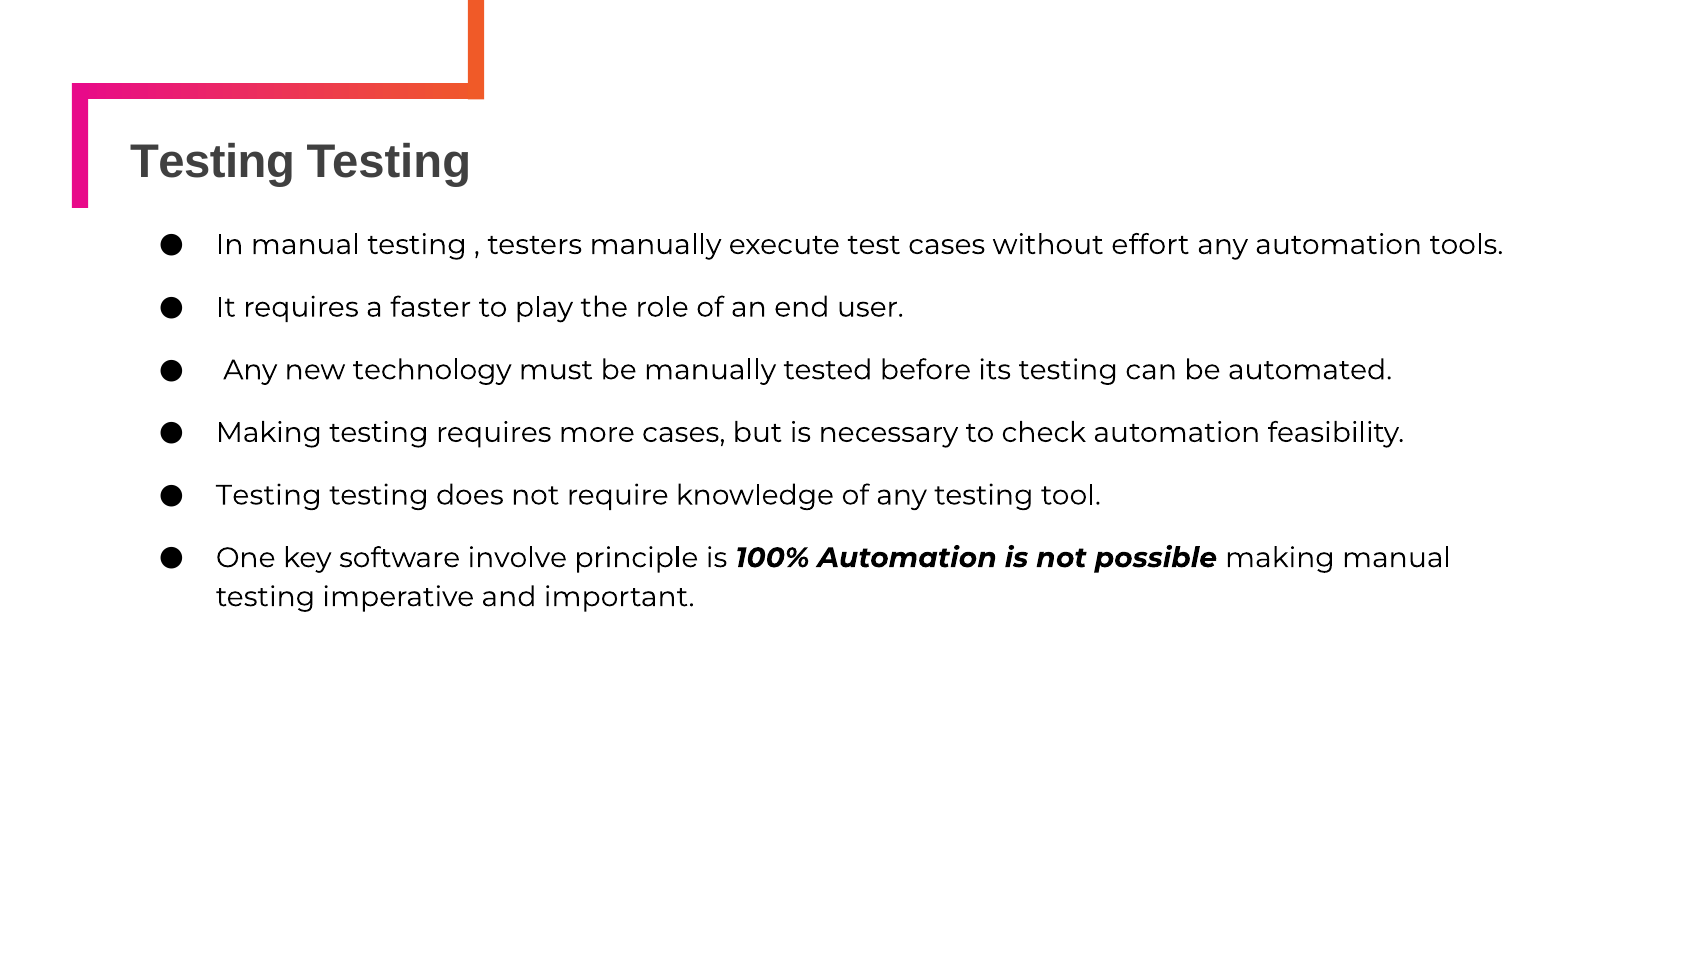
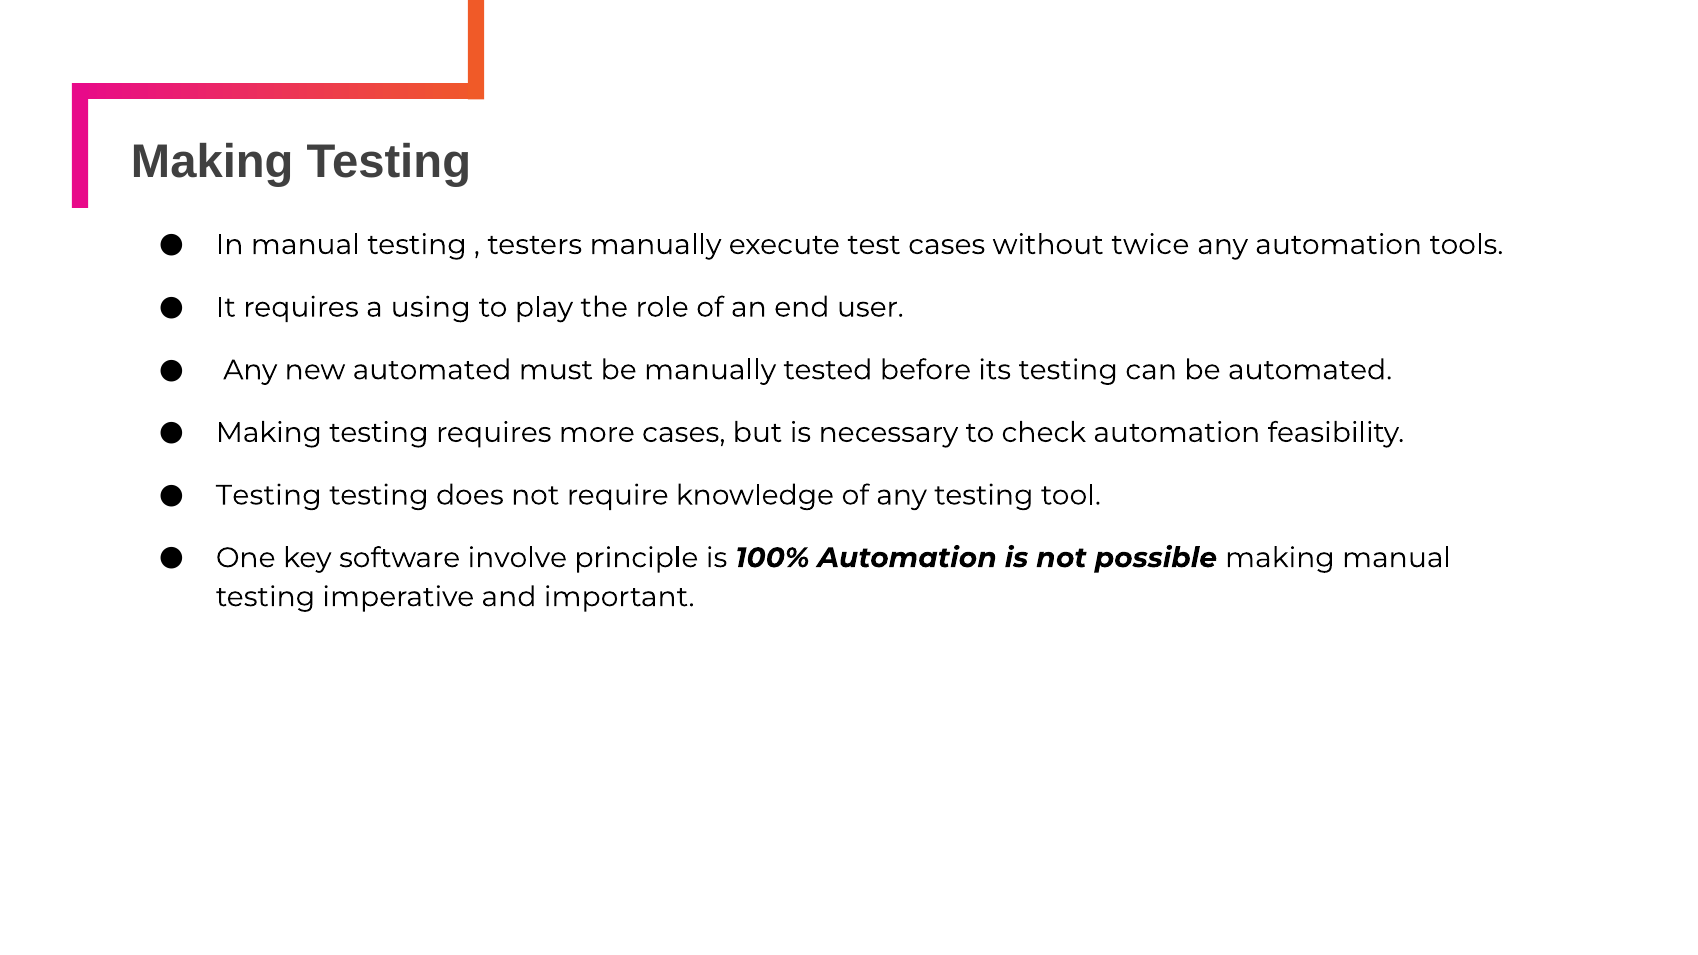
Testing at (212, 162): Testing -> Making
effort: effort -> twice
faster: faster -> using
new technology: technology -> automated
